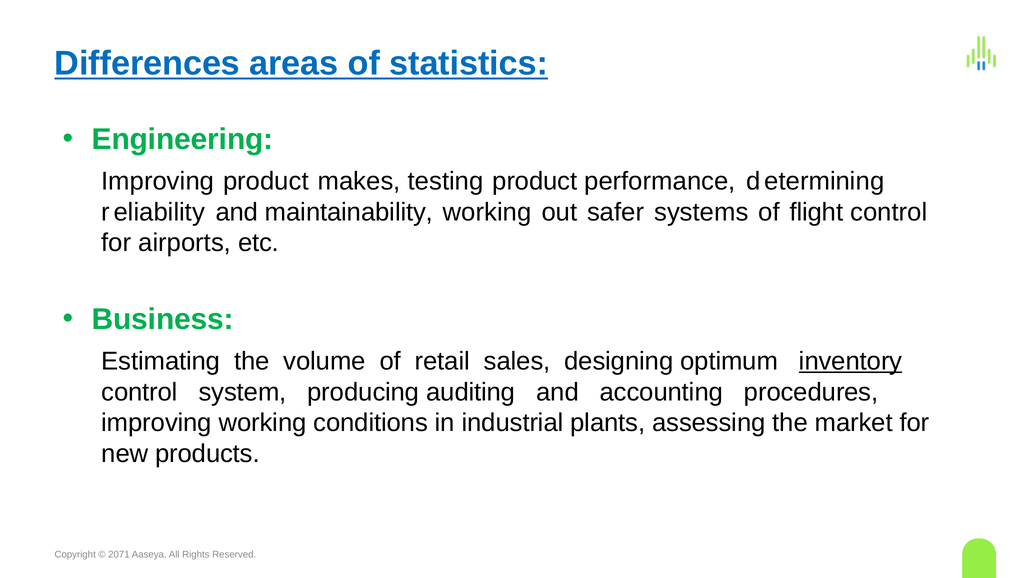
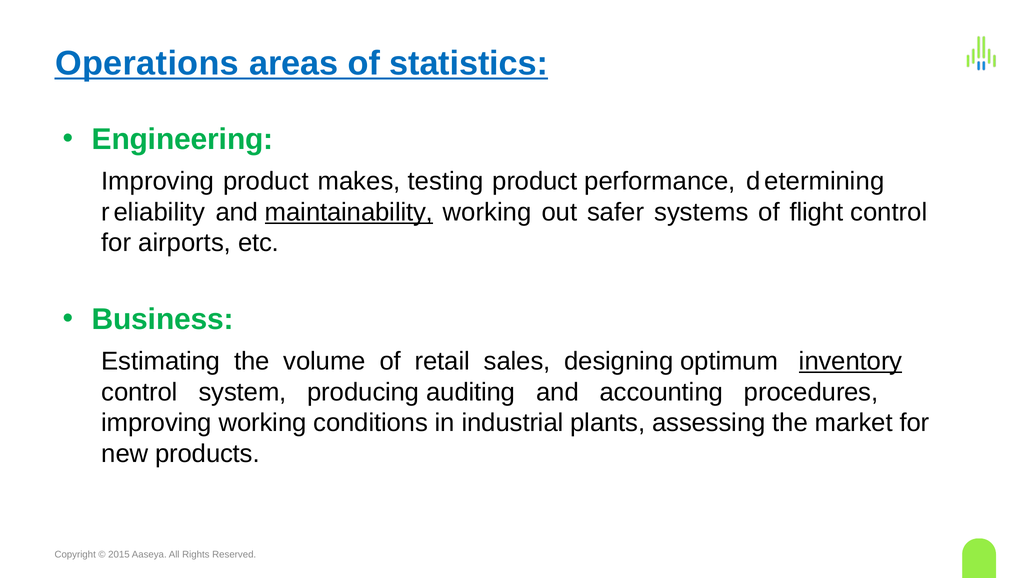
Differences: Differences -> Operations
maintainability underline: none -> present
2071: 2071 -> 2015
